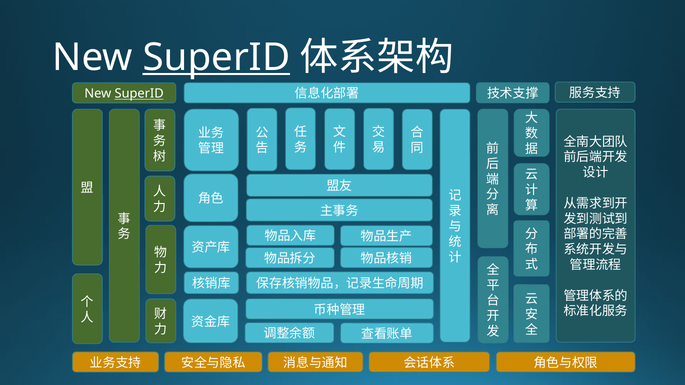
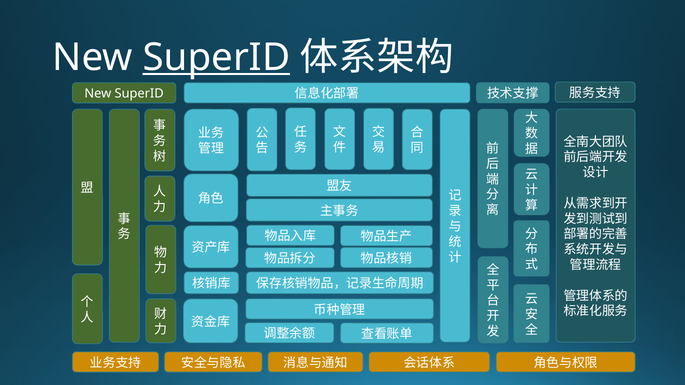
SuperID at (139, 94) underline: present -> none
